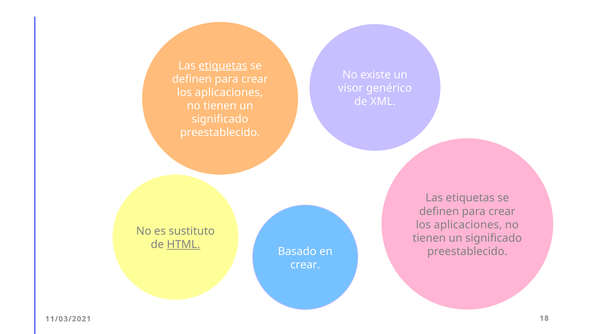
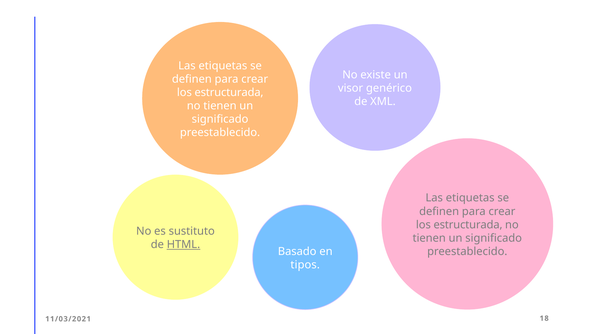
etiquetas at (223, 66) underline: present -> none
aplicaciones at (229, 92): aplicaciones -> estructurada
aplicaciones at (468, 225): aplicaciones -> estructurada
crear at (305, 265): crear -> tipos
